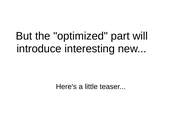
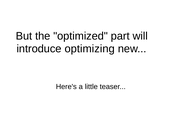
interesting: interesting -> optimizing
